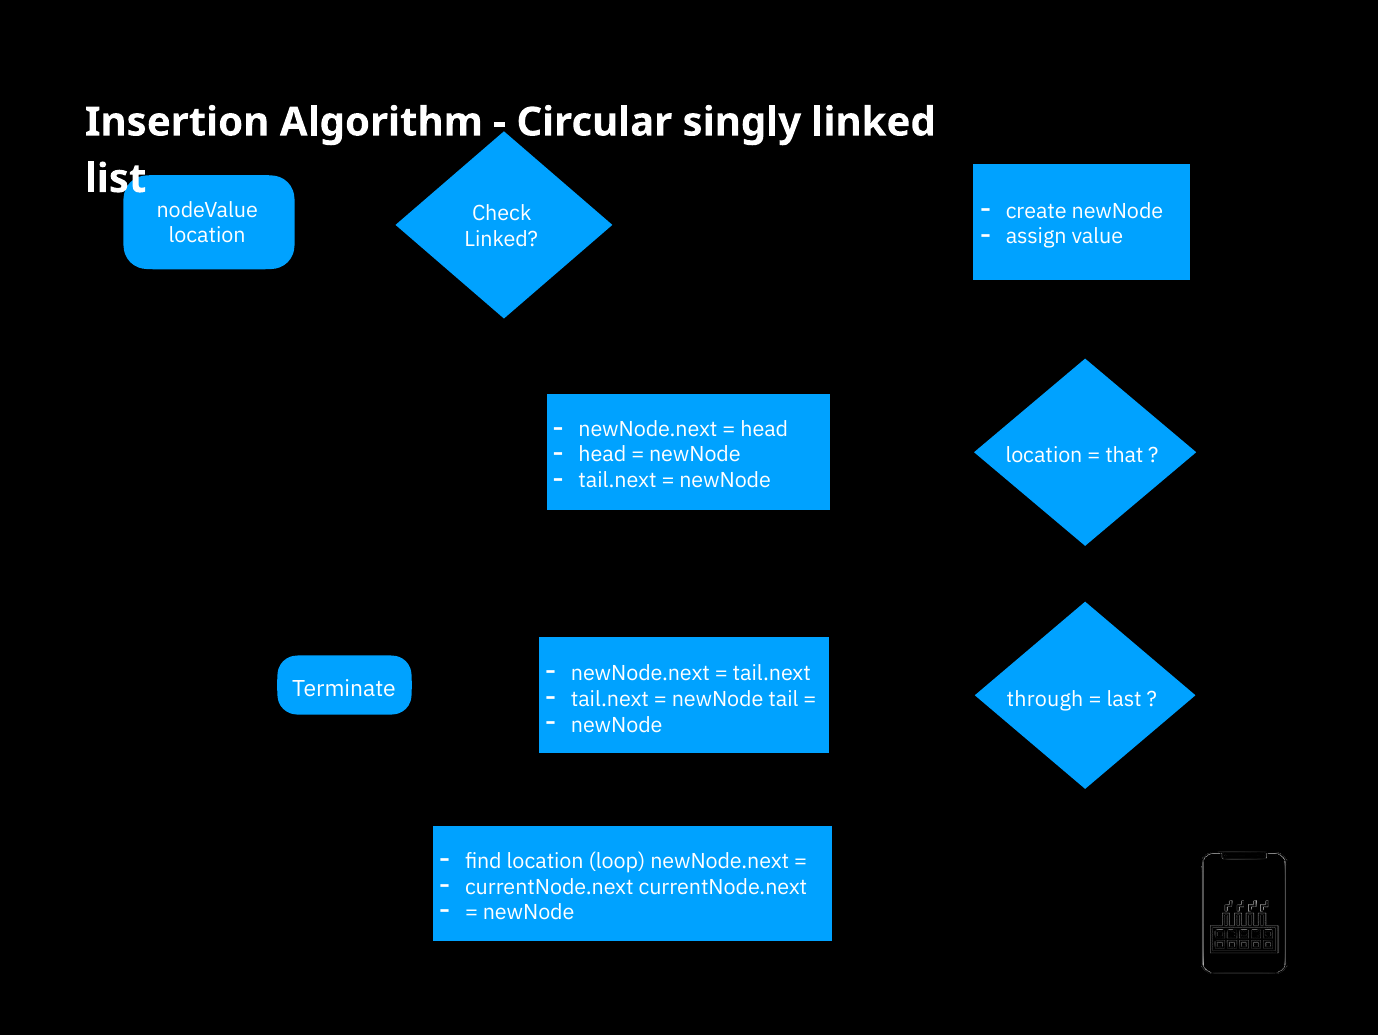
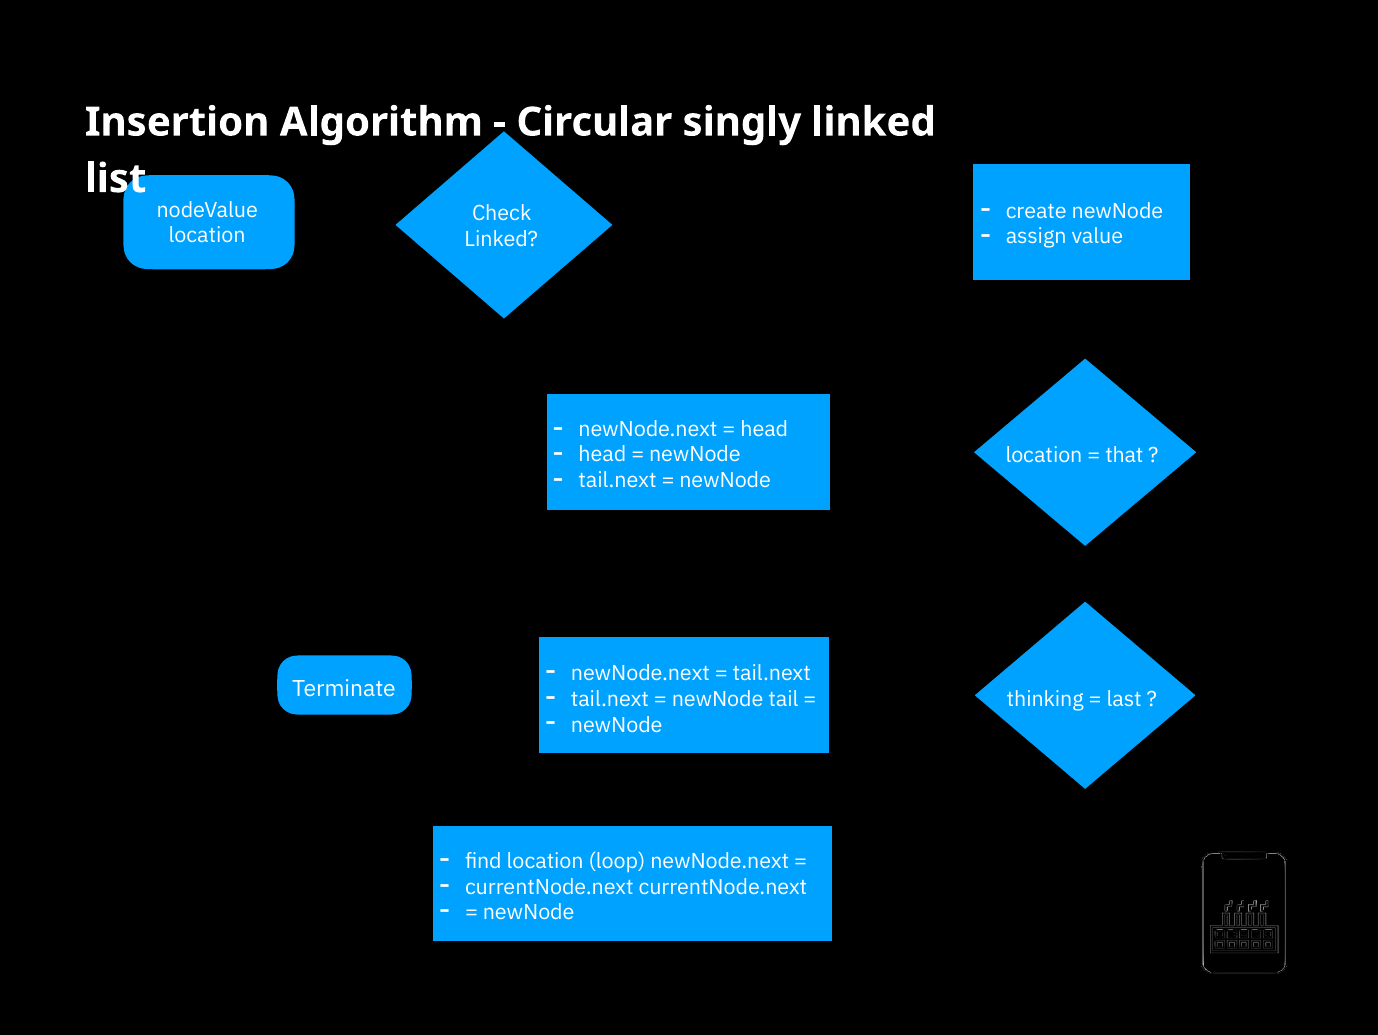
through: through -> thinking
